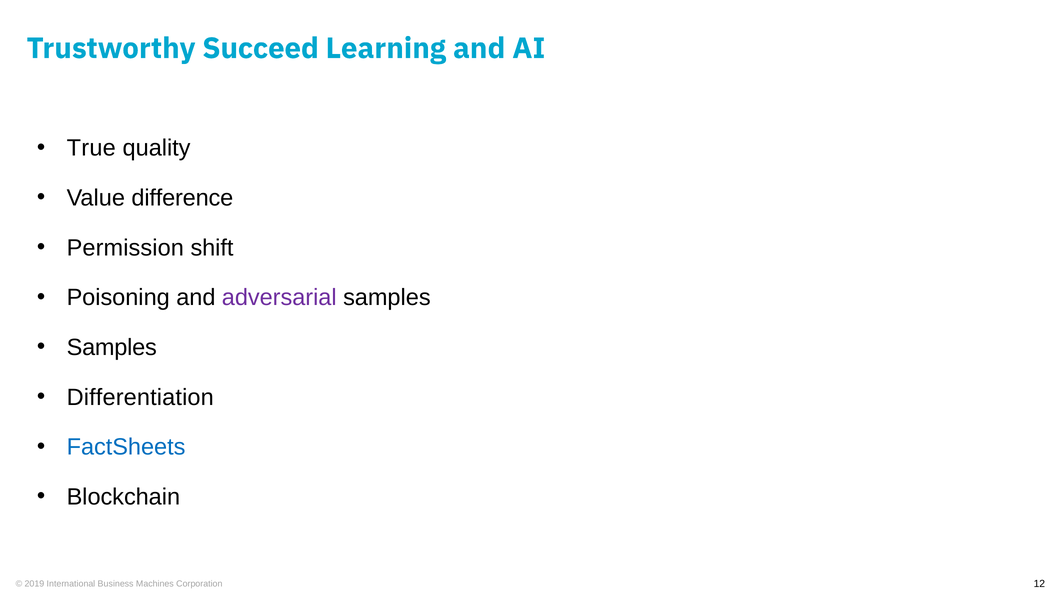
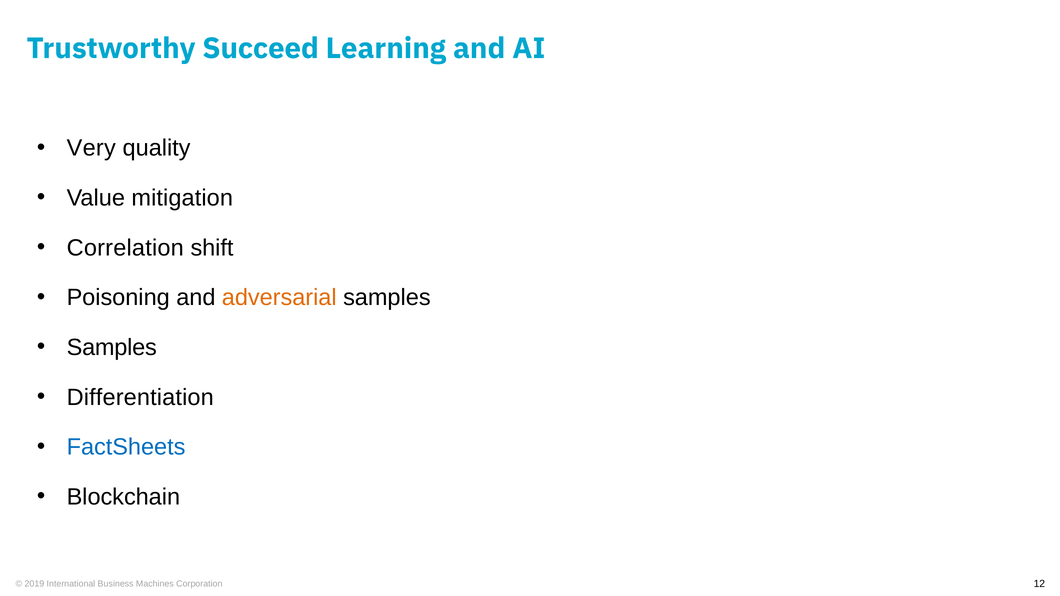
True: True -> Very
difference: difference -> mitigation
Permission: Permission -> Correlation
adversarial colour: purple -> orange
